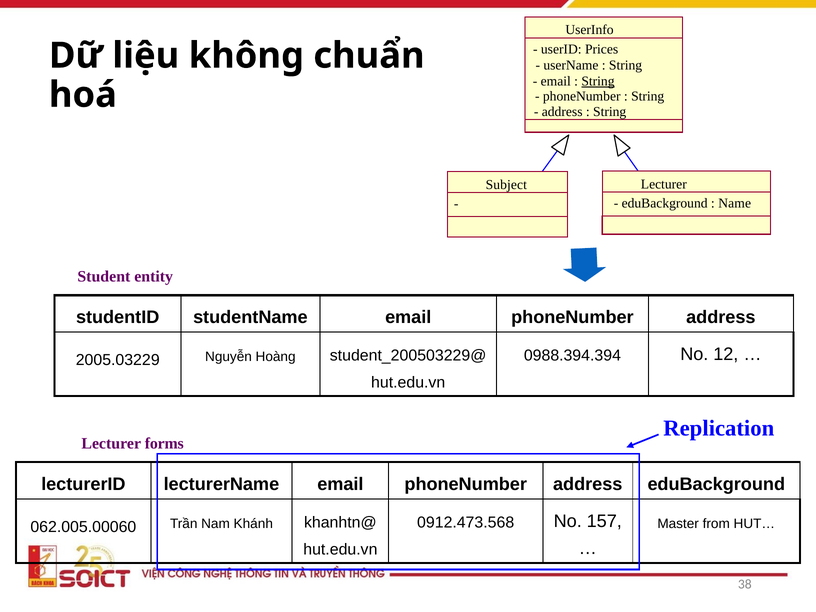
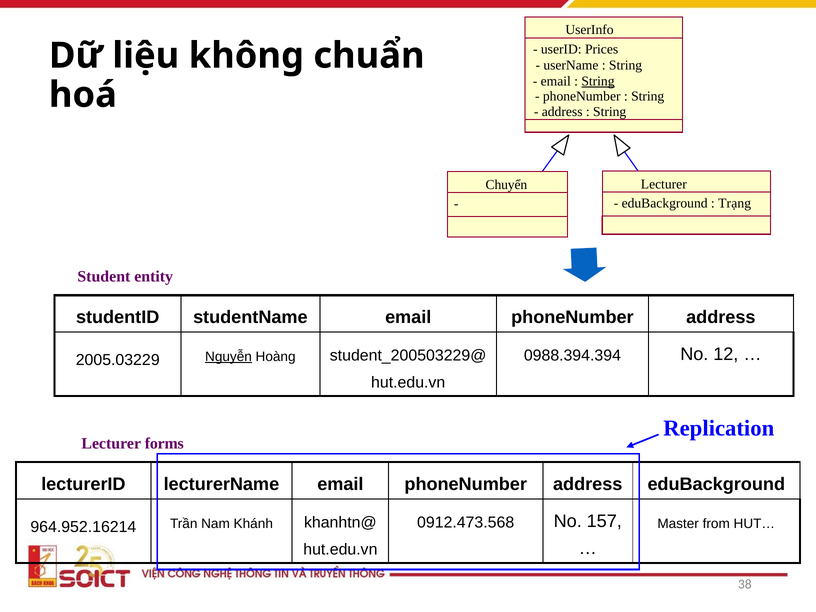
Subject: Subject -> Chuyển
Name: Name -> Trạng
Nguyễn underline: none -> present
062.005.00060: 062.005.00060 -> 964.952.16214
